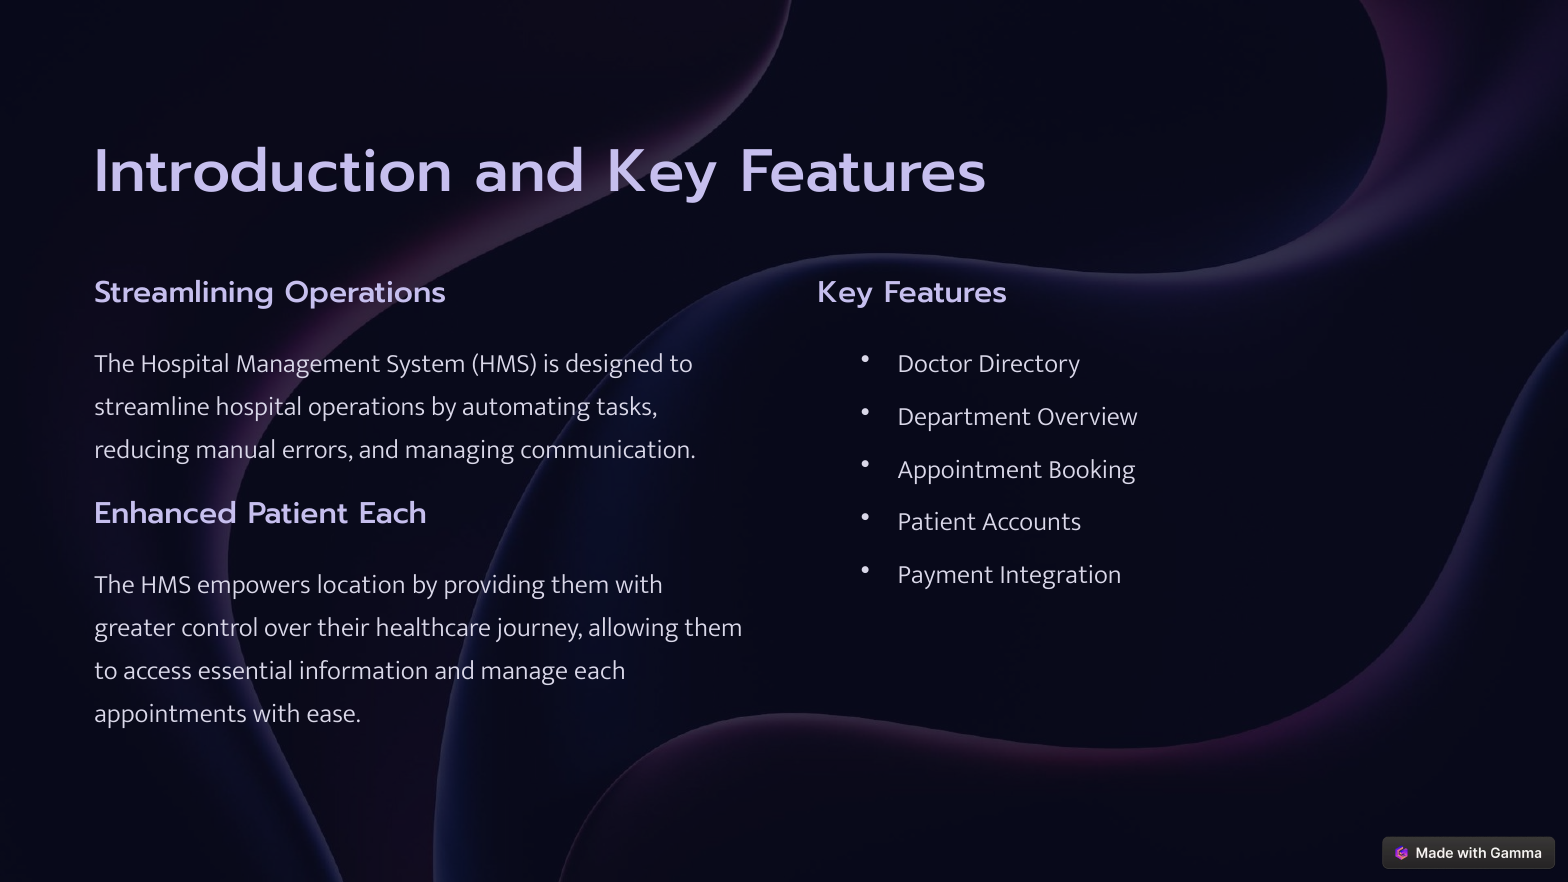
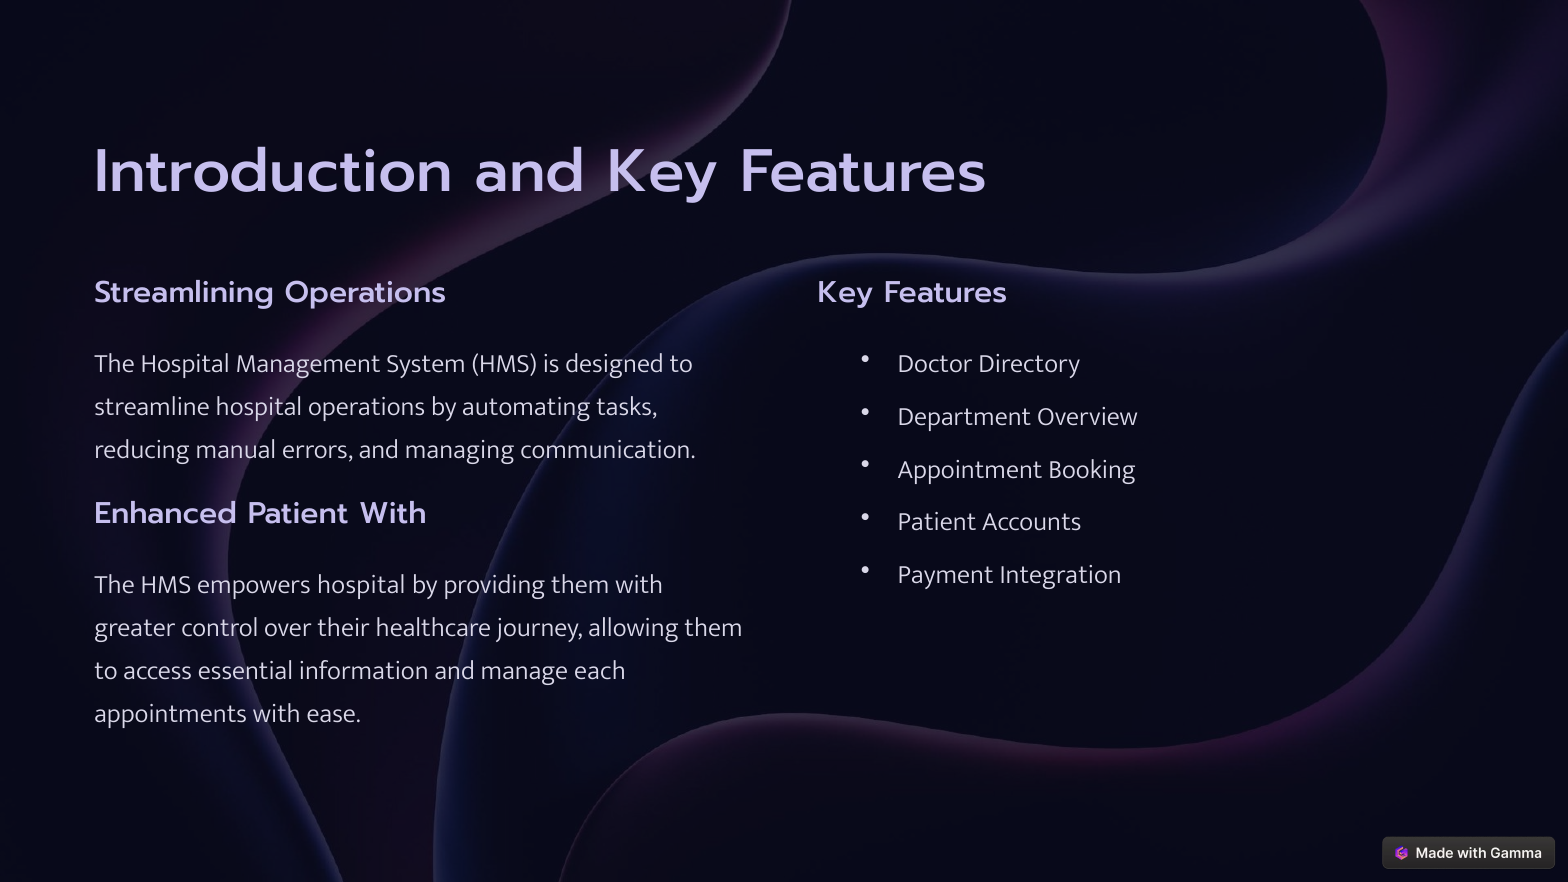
Patient Each: Each -> With
empowers location: location -> hospital
